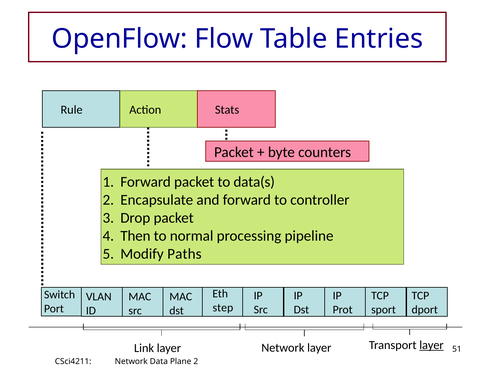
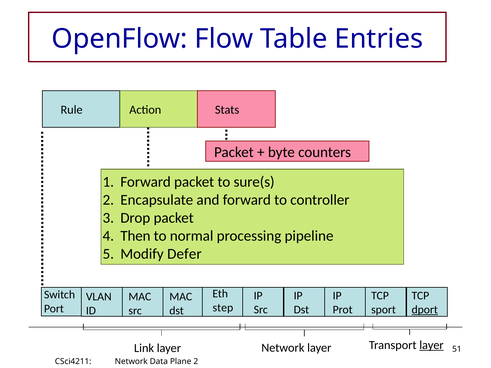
data(s: data(s -> sure(s
Paths: Paths -> Defer
dport underline: none -> present
